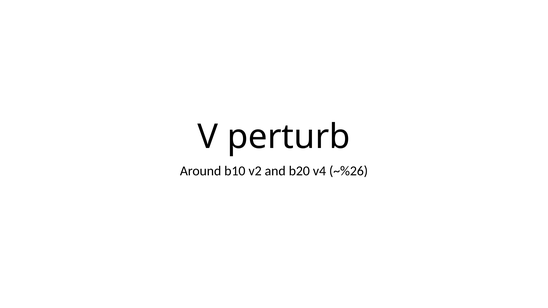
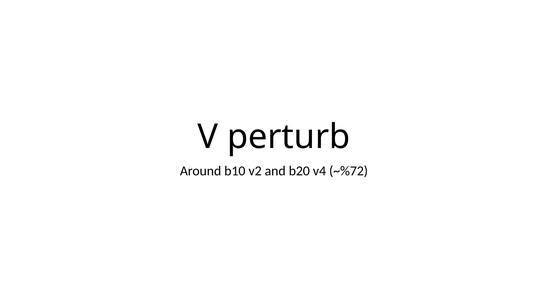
~%26: ~%26 -> ~%72
